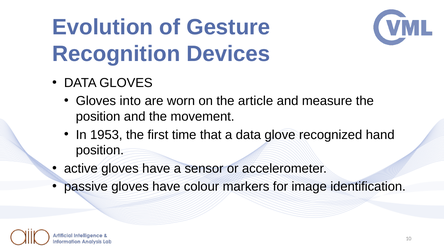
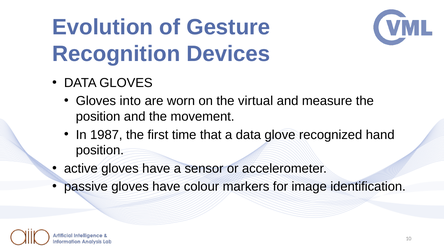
article: article -> virtual
1953: 1953 -> 1987
